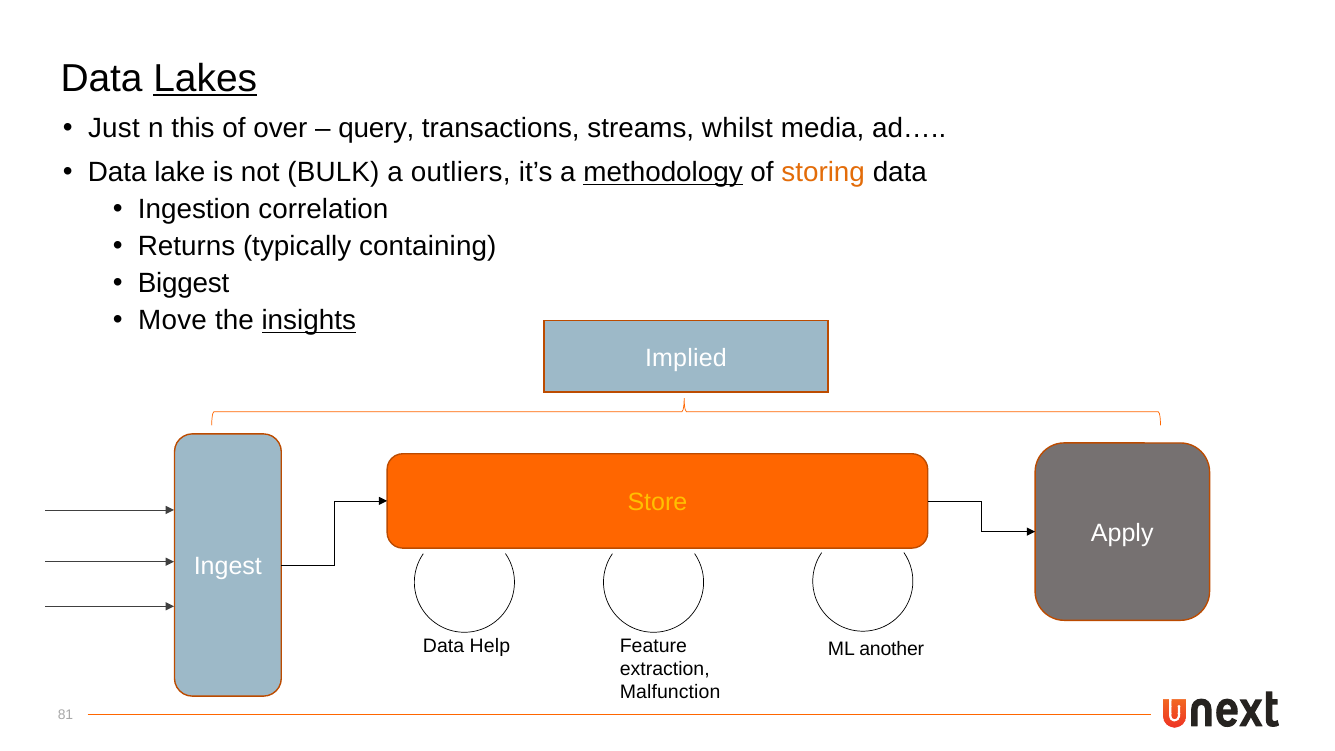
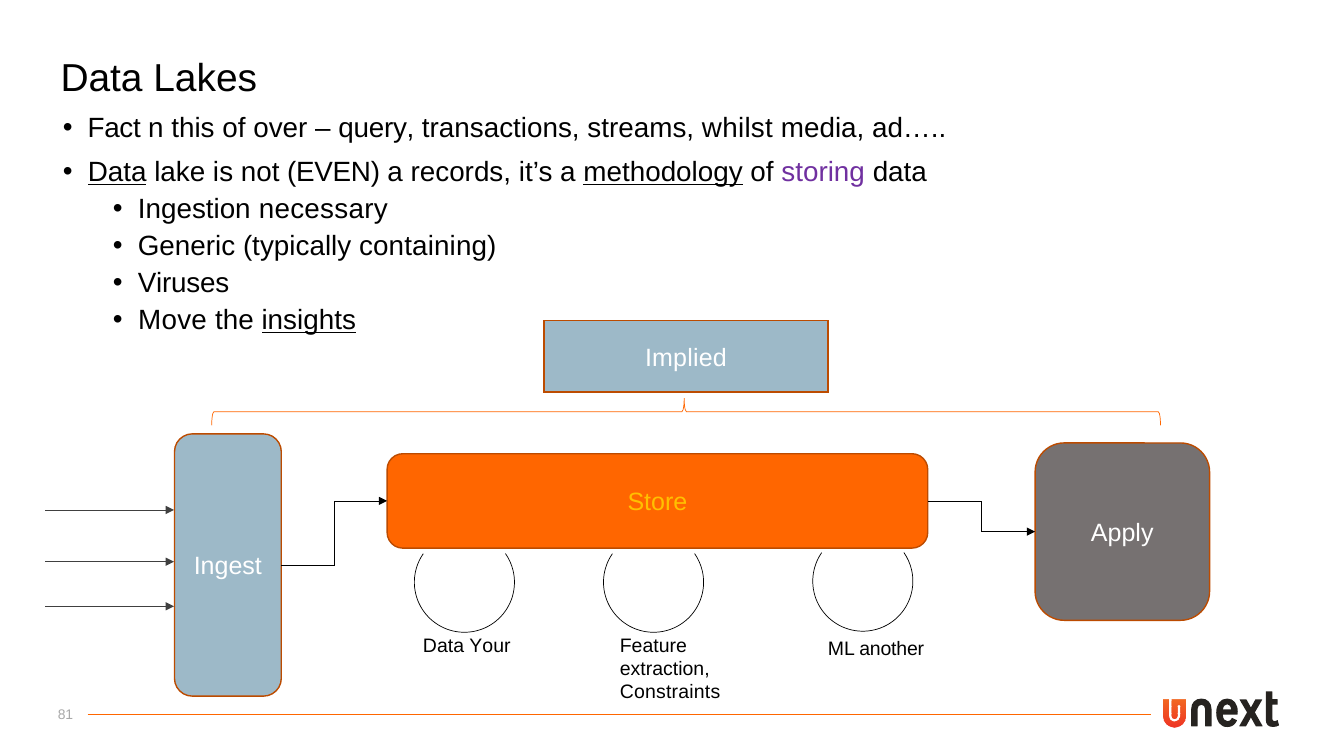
Lakes underline: present -> none
Just: Just -> Fact
Data at (117, 172) underline: none -> present
BULK: BULK -> EVEN
outliers: outliers -> records
storing colour: orange -> purple
correlation: correlation -> necessary
Returns: Returns -> Generic
Biggest: Biggest -> Viruses
Help: Help -> Your
Malfunction: Malfunction -> Constraints
